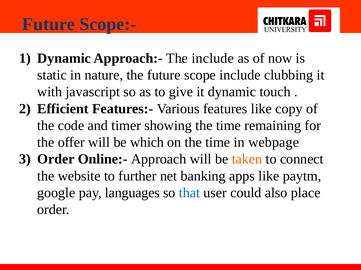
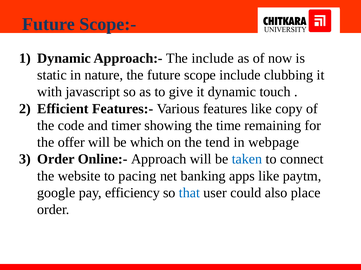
on the time: time -> tend
taken colour: orange -> blue
further: further -> pacing
languages: languages -> efficiency
